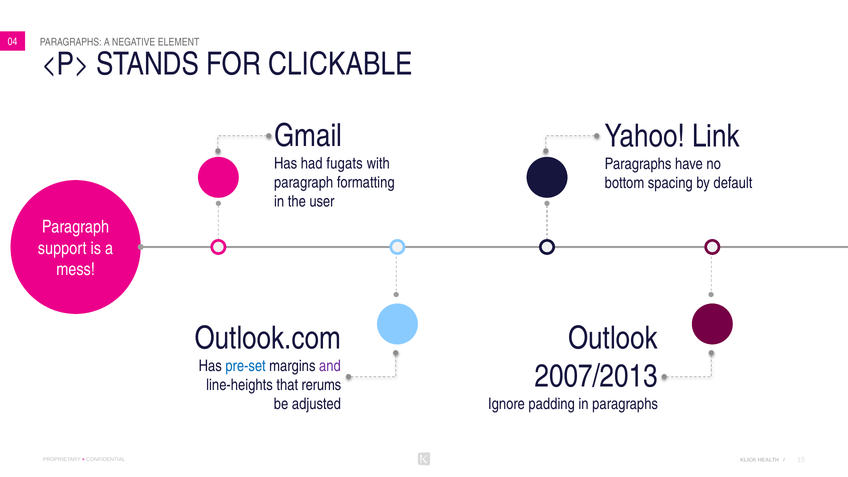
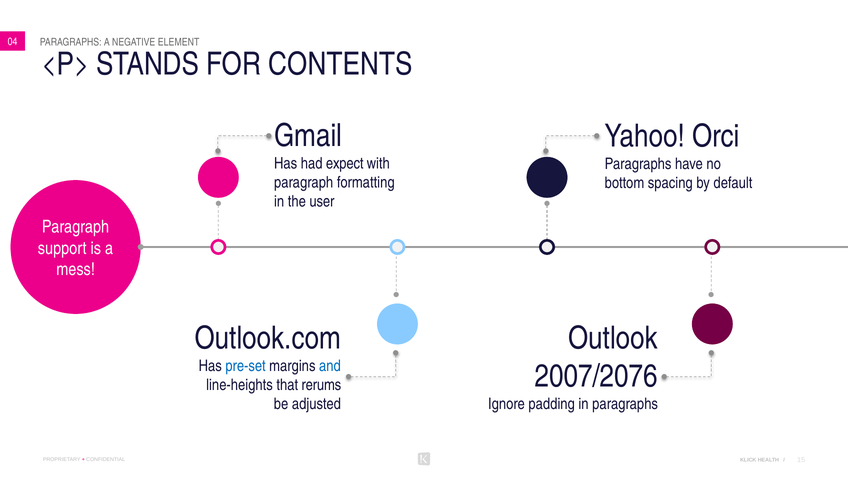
CLICKABLE: CLICKABLE -> CONTENTS
Link: Link -> Orci
fugats: fugats -> expect
and colour: purple -> blue
2007/2013: 2007/2013 -> 2007/2076
